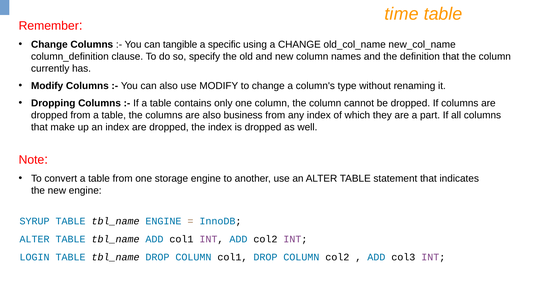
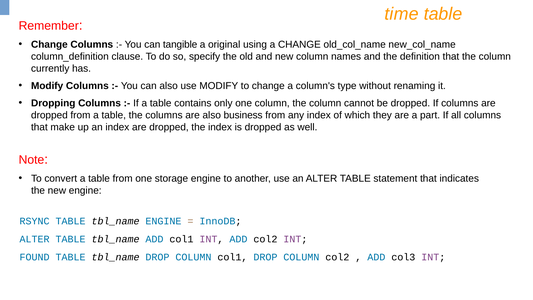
specific: specific -> original
SYRUP: SYRUP -> RSYNC
LOGIN: LOGIN -> FOUND
